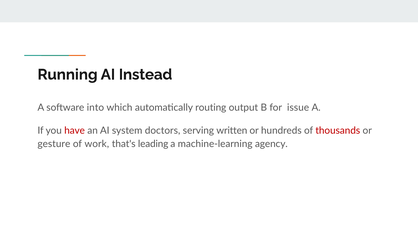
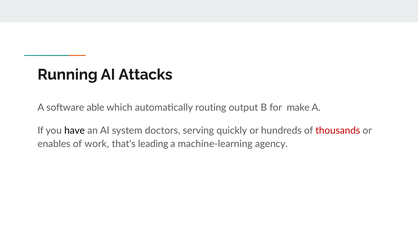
Instead: Instead -> Attacks
into: into -> able
issue: issue -> make
have colour: red -> black
written: written -> quickly
gesture: gesture -> enables
